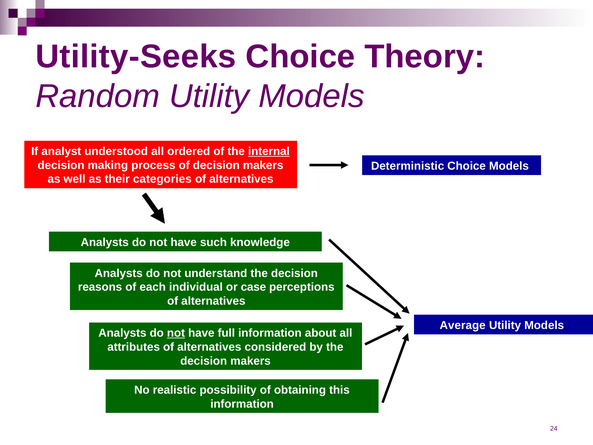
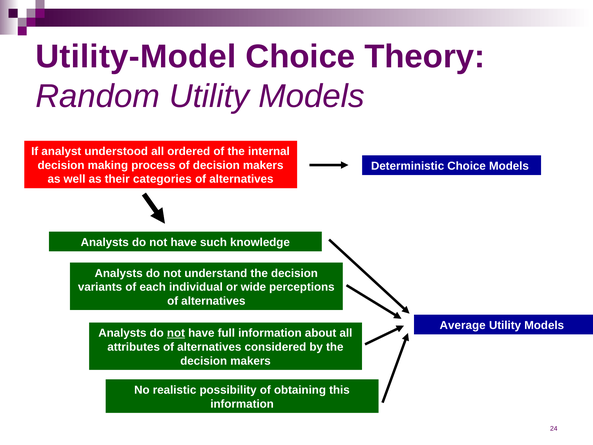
Utility-Seeks: Utility-Seeks -> Utility-Model
internal underline: present -> none
reasons: reasons -> variants
case: case -> wide
